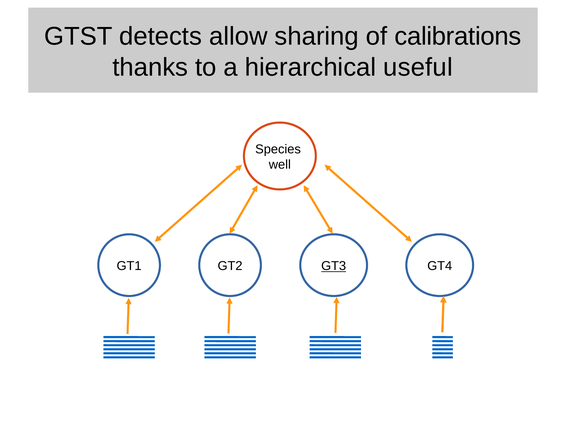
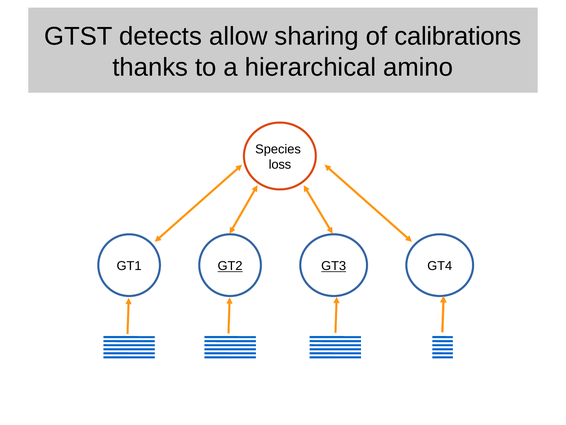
useful: useful -> amino
well: well -> loss
GT2 underline: none -> present
